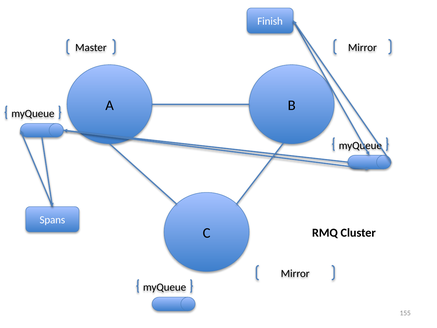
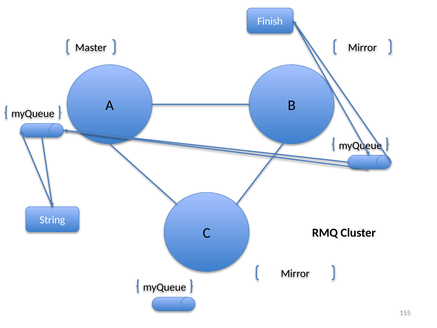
Spans: Spans -> String
